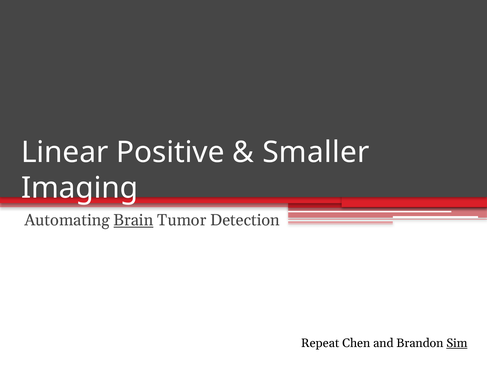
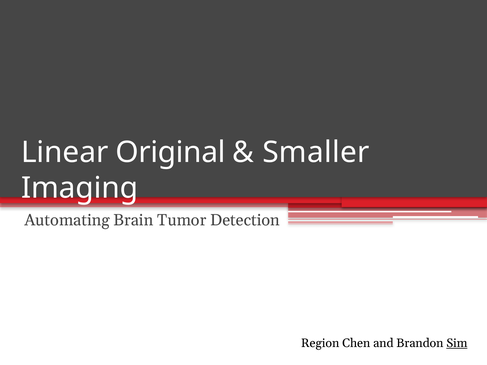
Positive: Positive -> Original
Brain underline: present -> none
Repeat: Repeat -> Region
